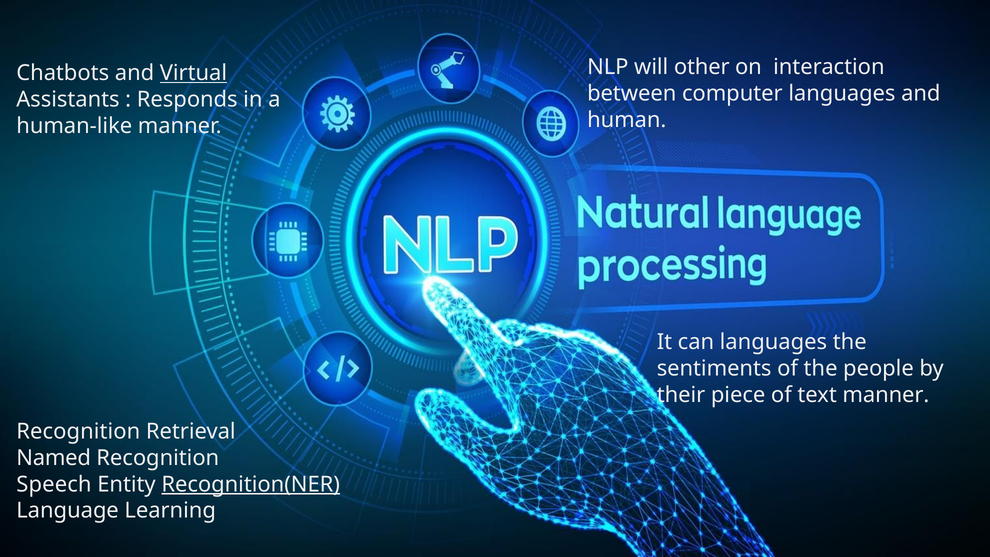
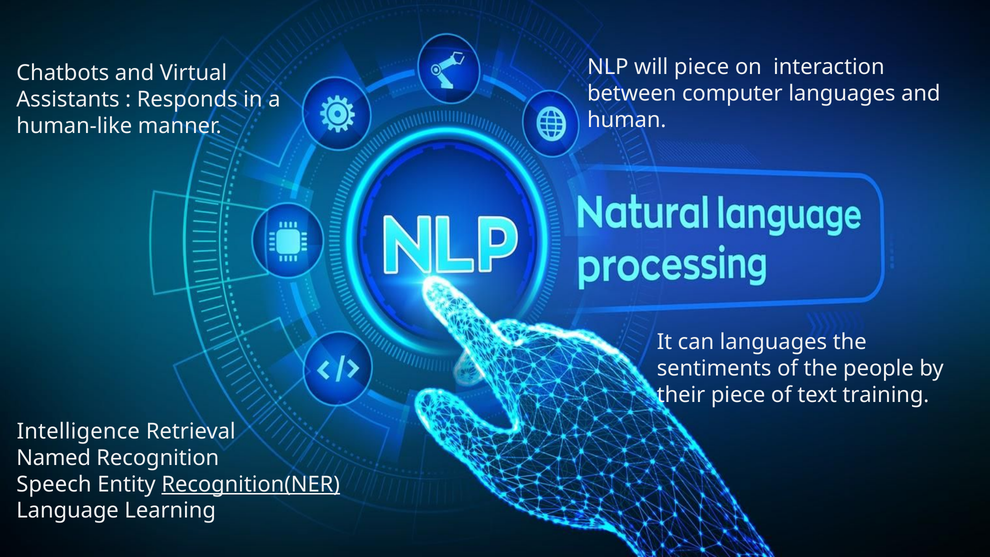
will other: other -> piece
Virtual underline: present -> none
text manner: manner -> training
Recognition at (78, 432): Recognition -> Intelligence
